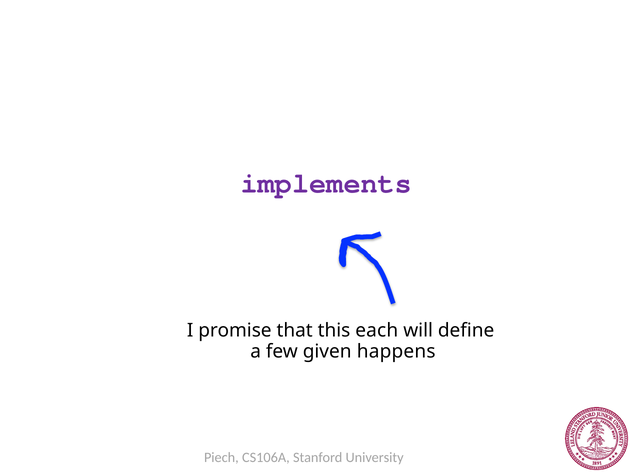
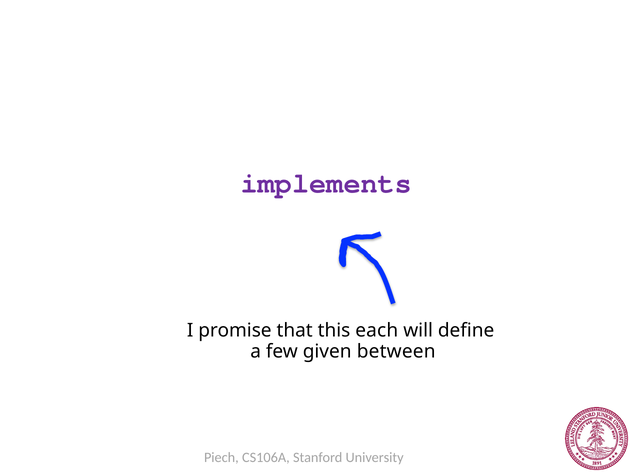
happens: happens -> between
